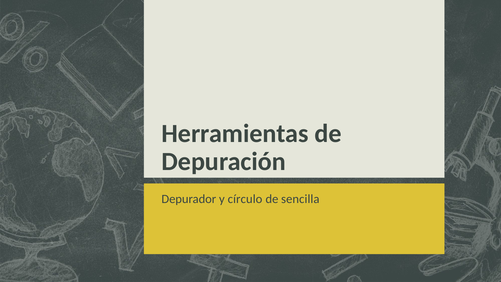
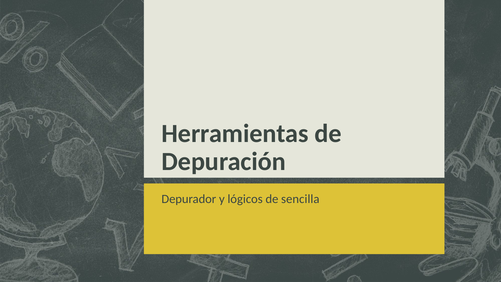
círculo: círculo -> lógicos
